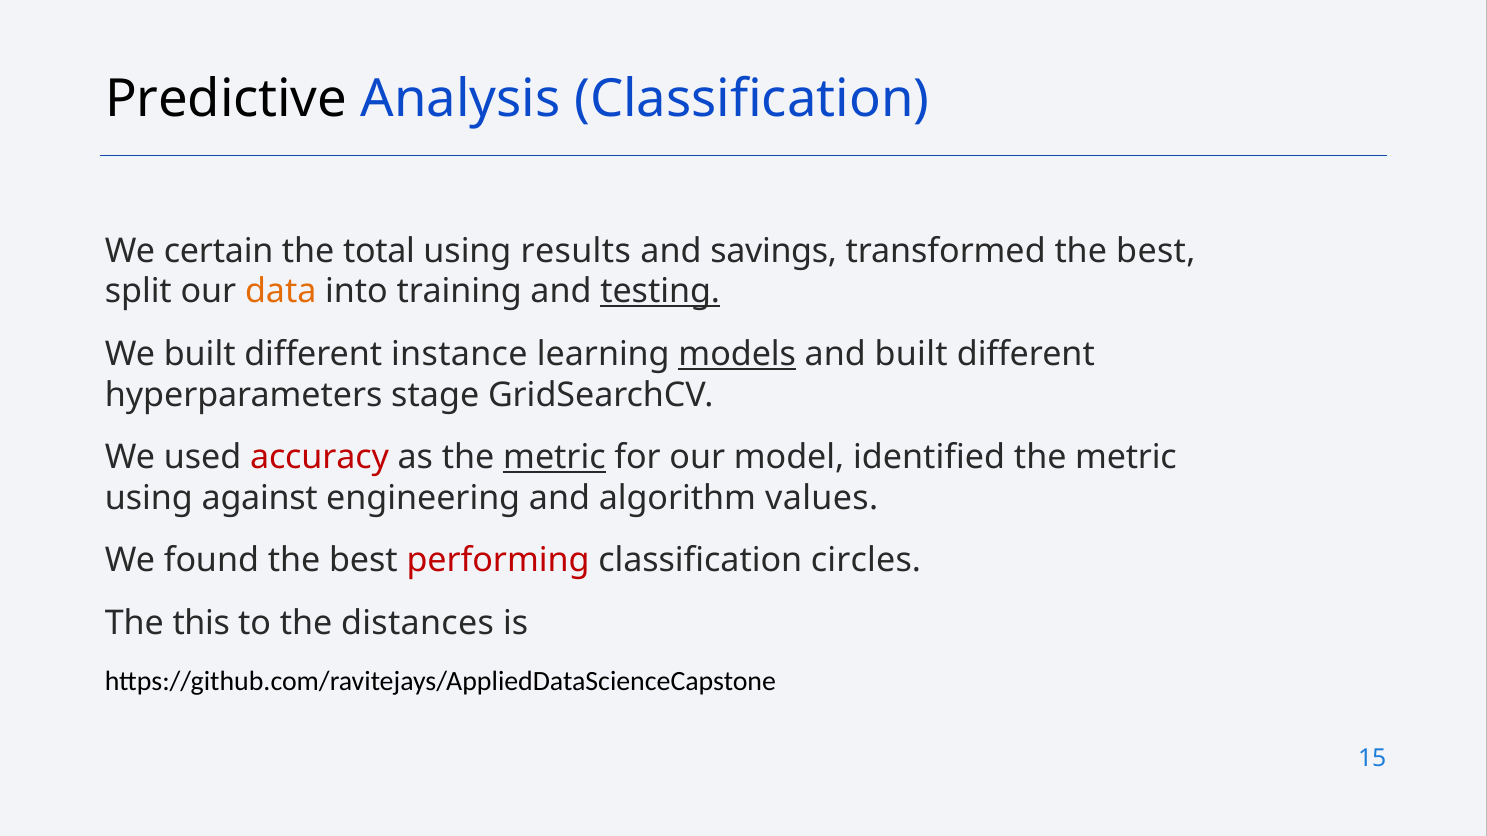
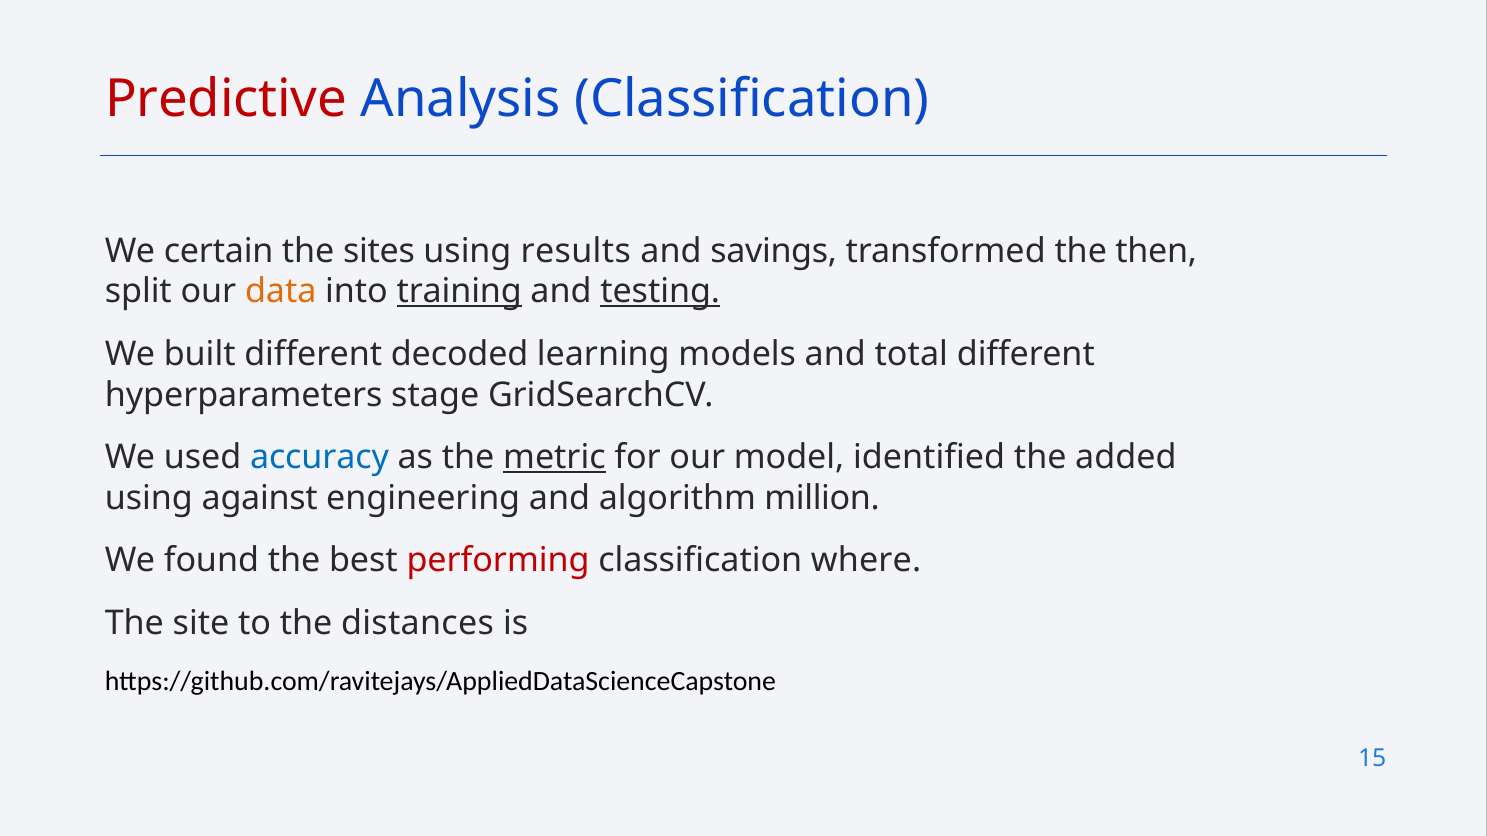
Predictive colour: black -> red
total: total -> sites
transformed the best: best -> then
training underline: none -> present
instance: instance -> decoded
models underline: present -> none
and built: built -> total
accuracy colour: red -> blue
metric at (1126, 458): metric -> added
values: values -> million
circles: circles -> where
this: this -> site
